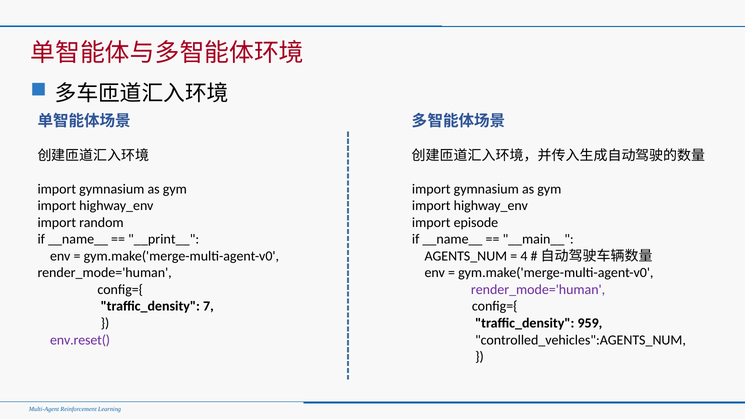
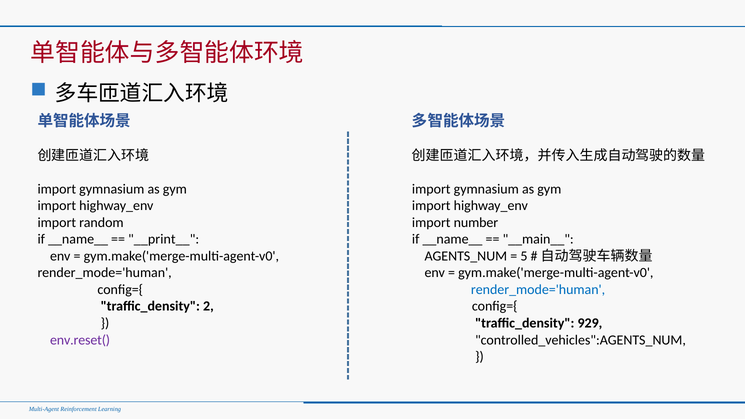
episode: episode -> number
4: 4 -> 5
render_mode='human at (538, 290) colour: purple -> blue
7: 7 -> 2
959: 959 -> 929
